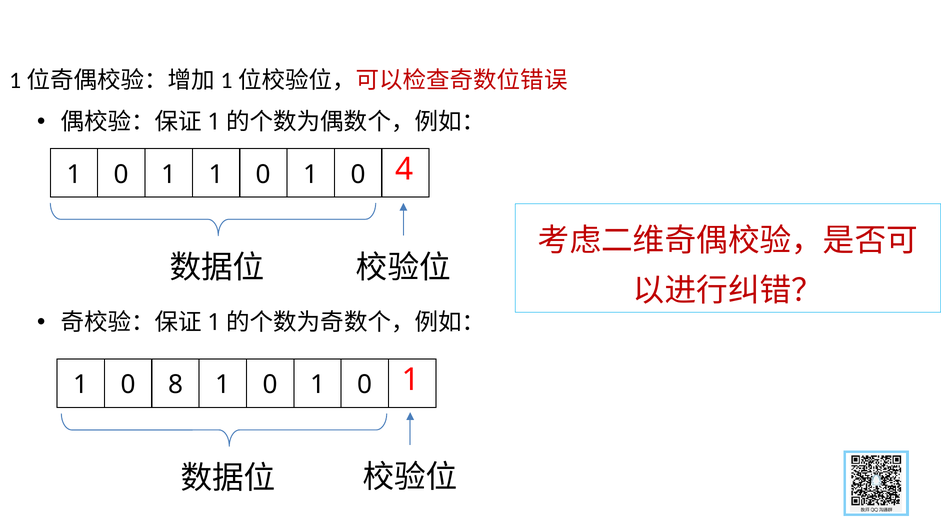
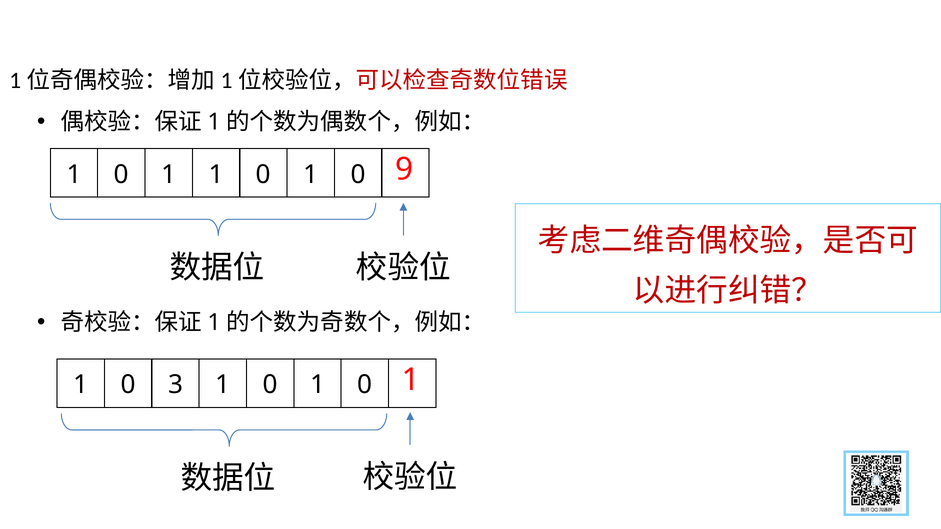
4: 4 -> 9
8: 8 -> 3
